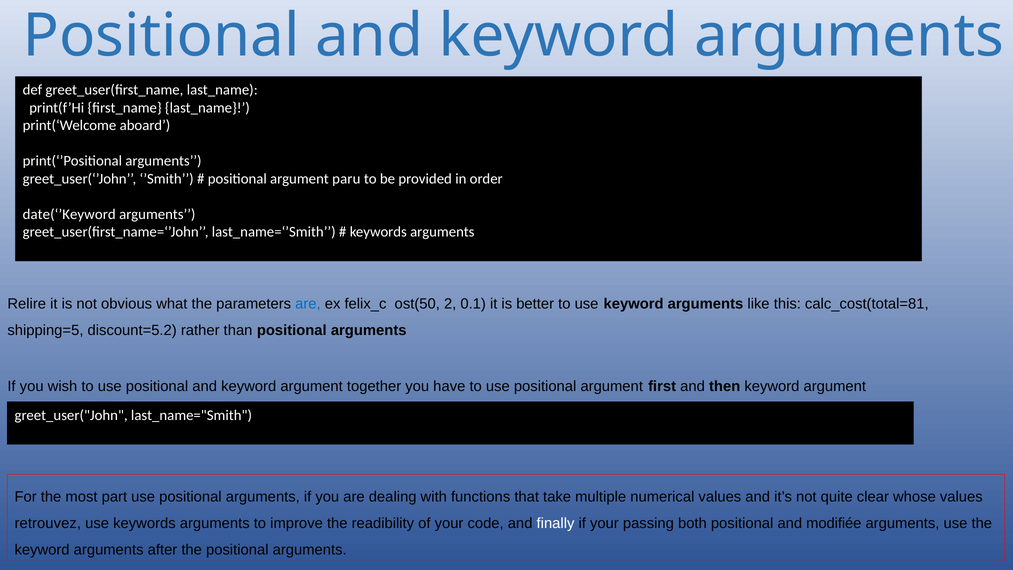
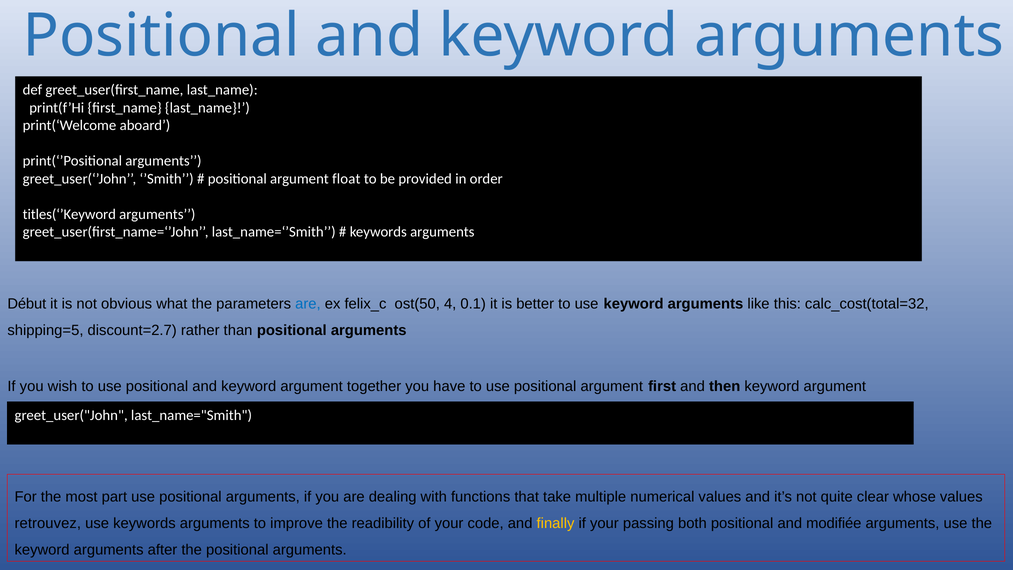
paru: paru -> float
date(‘’Keyword: date(‘’Keyword -> titles(‘’Keyword
Relire: Relire -> Début
2: 2 -> 4
calc_cost(total=81: calc_cost(total=81 -> calc_cost(total=32
discount=5.2: discount=5.2 -> discount=2.7
finally colour: white -> yellow
